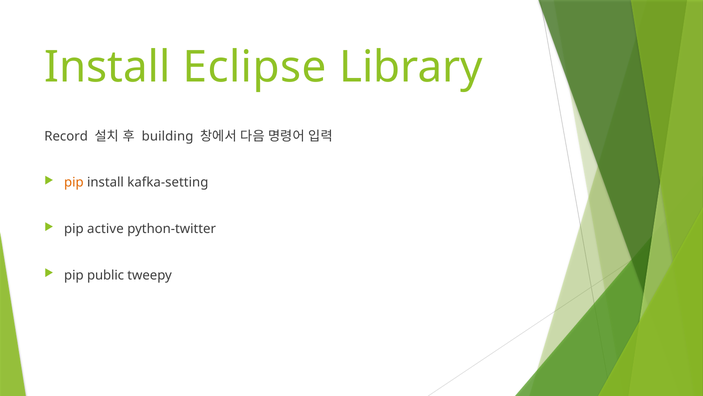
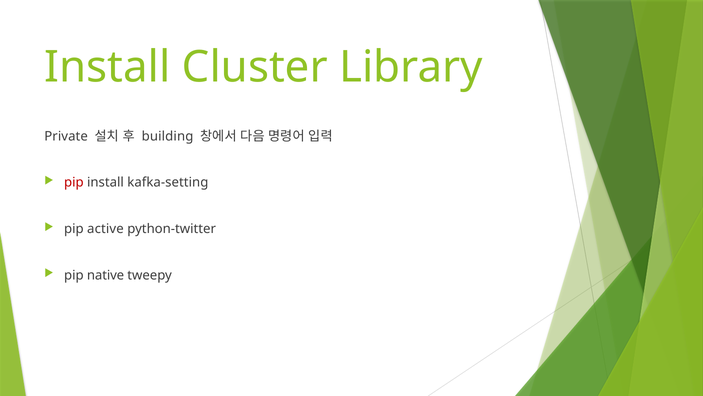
Eclipse: Eclipse -> Cluster
Record: Record -> Private
pip at (74, 182) colour: orange -> red
public: public -> native
